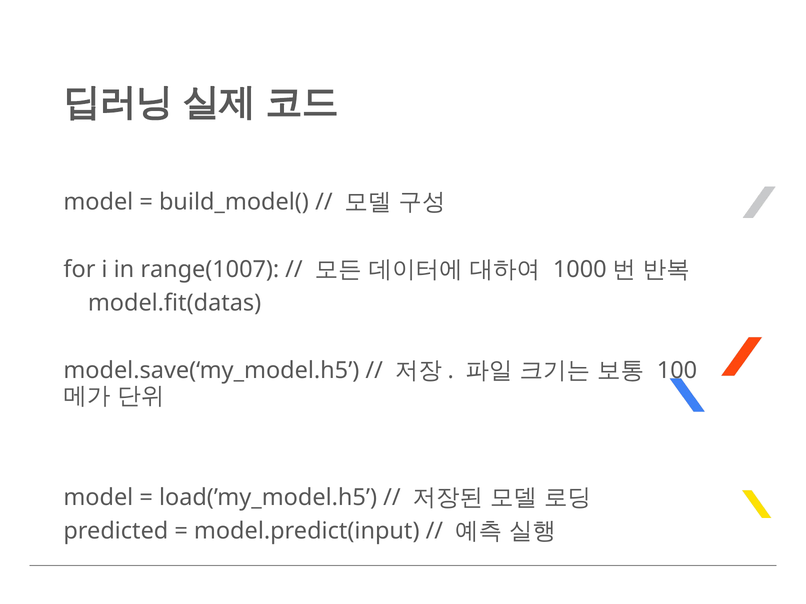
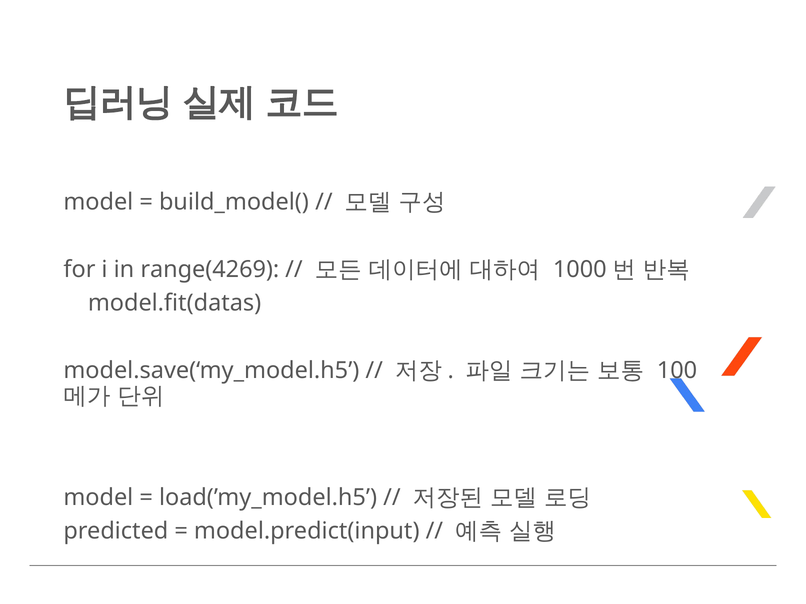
range(1007: range(1007 -> range(4269
